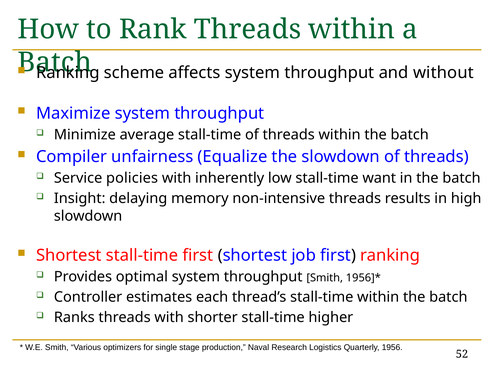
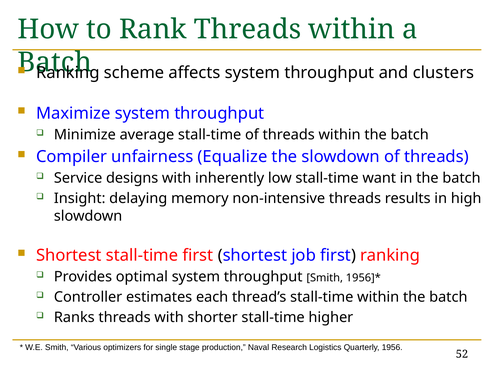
without: without -> clusters
policies: policies -> designs
